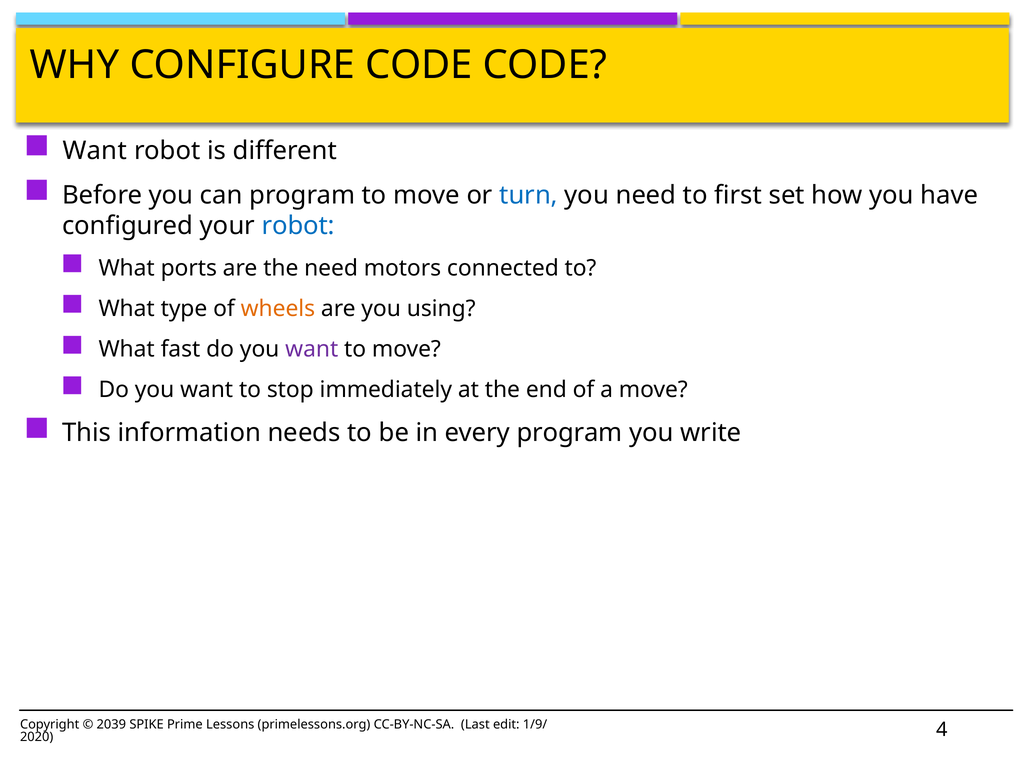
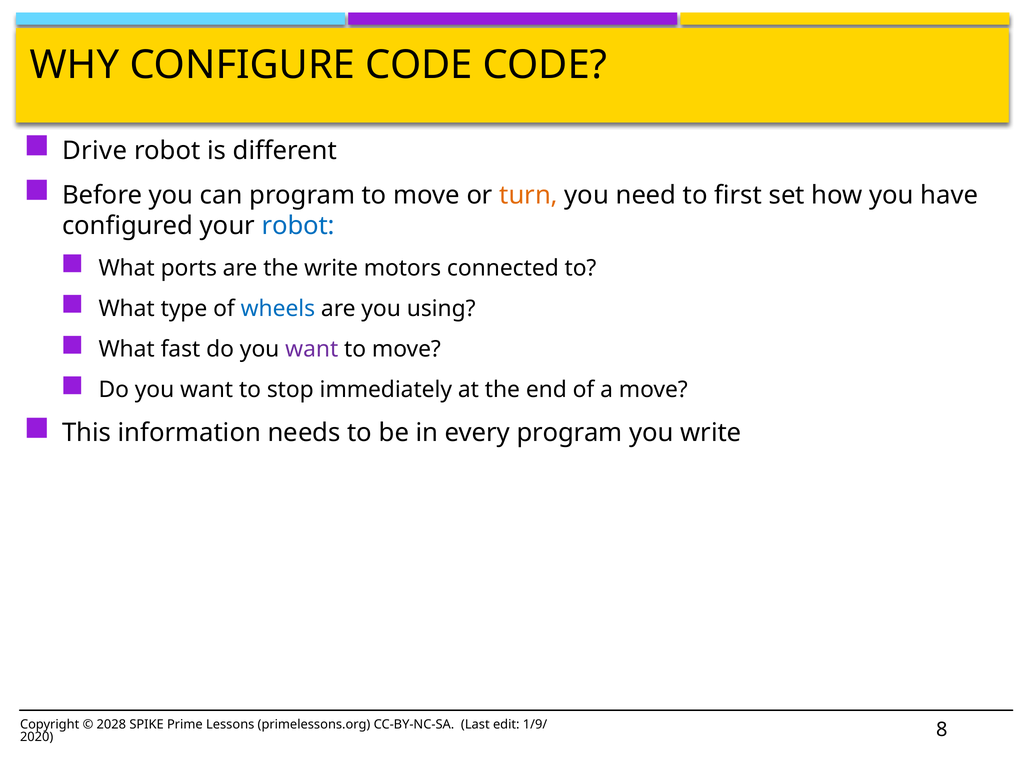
Want at (95, 151): Want -> Drive
turn colour: blue -> orange
the need: need -> write
wheels colour: orange -> blue
2039: 2039 -> 2028
4: 4 -> 8
